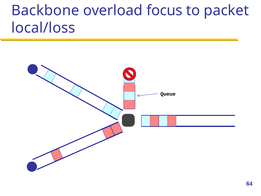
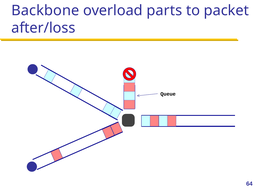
focus: focus -> parts
local/loss: local/loss -> after/loss
